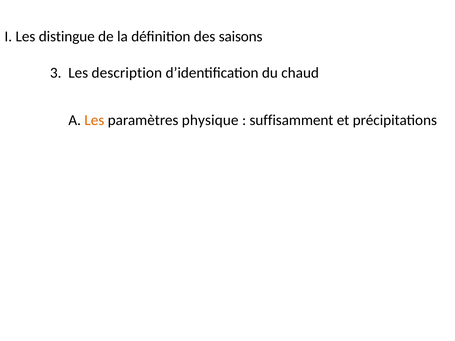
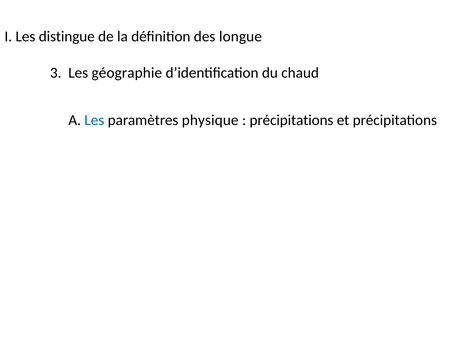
saisons: saisons -> longue
description: description -> géographie
Les at (94, 120) colour: orange -> blue
suffisamment at (291, 120): suffisamment -> précipitations
